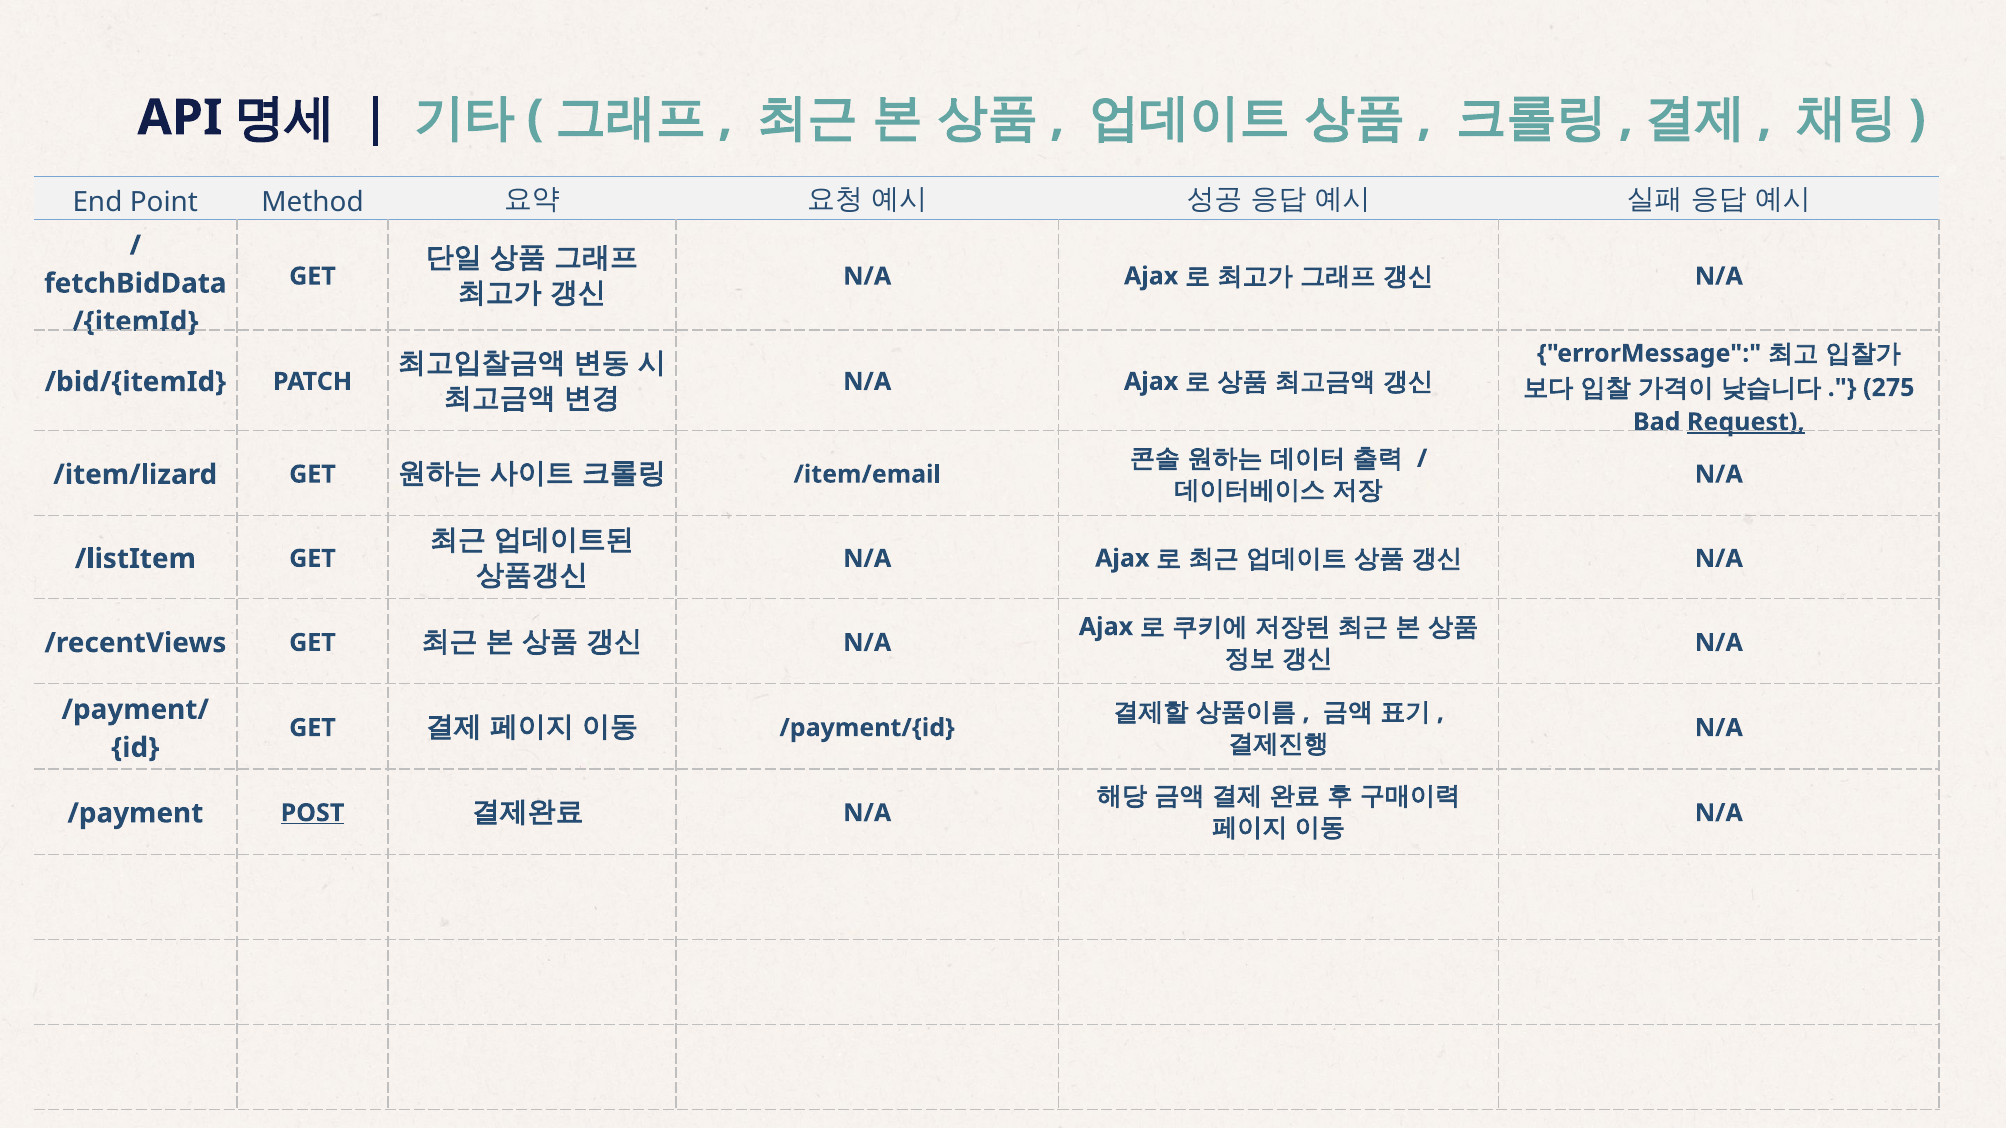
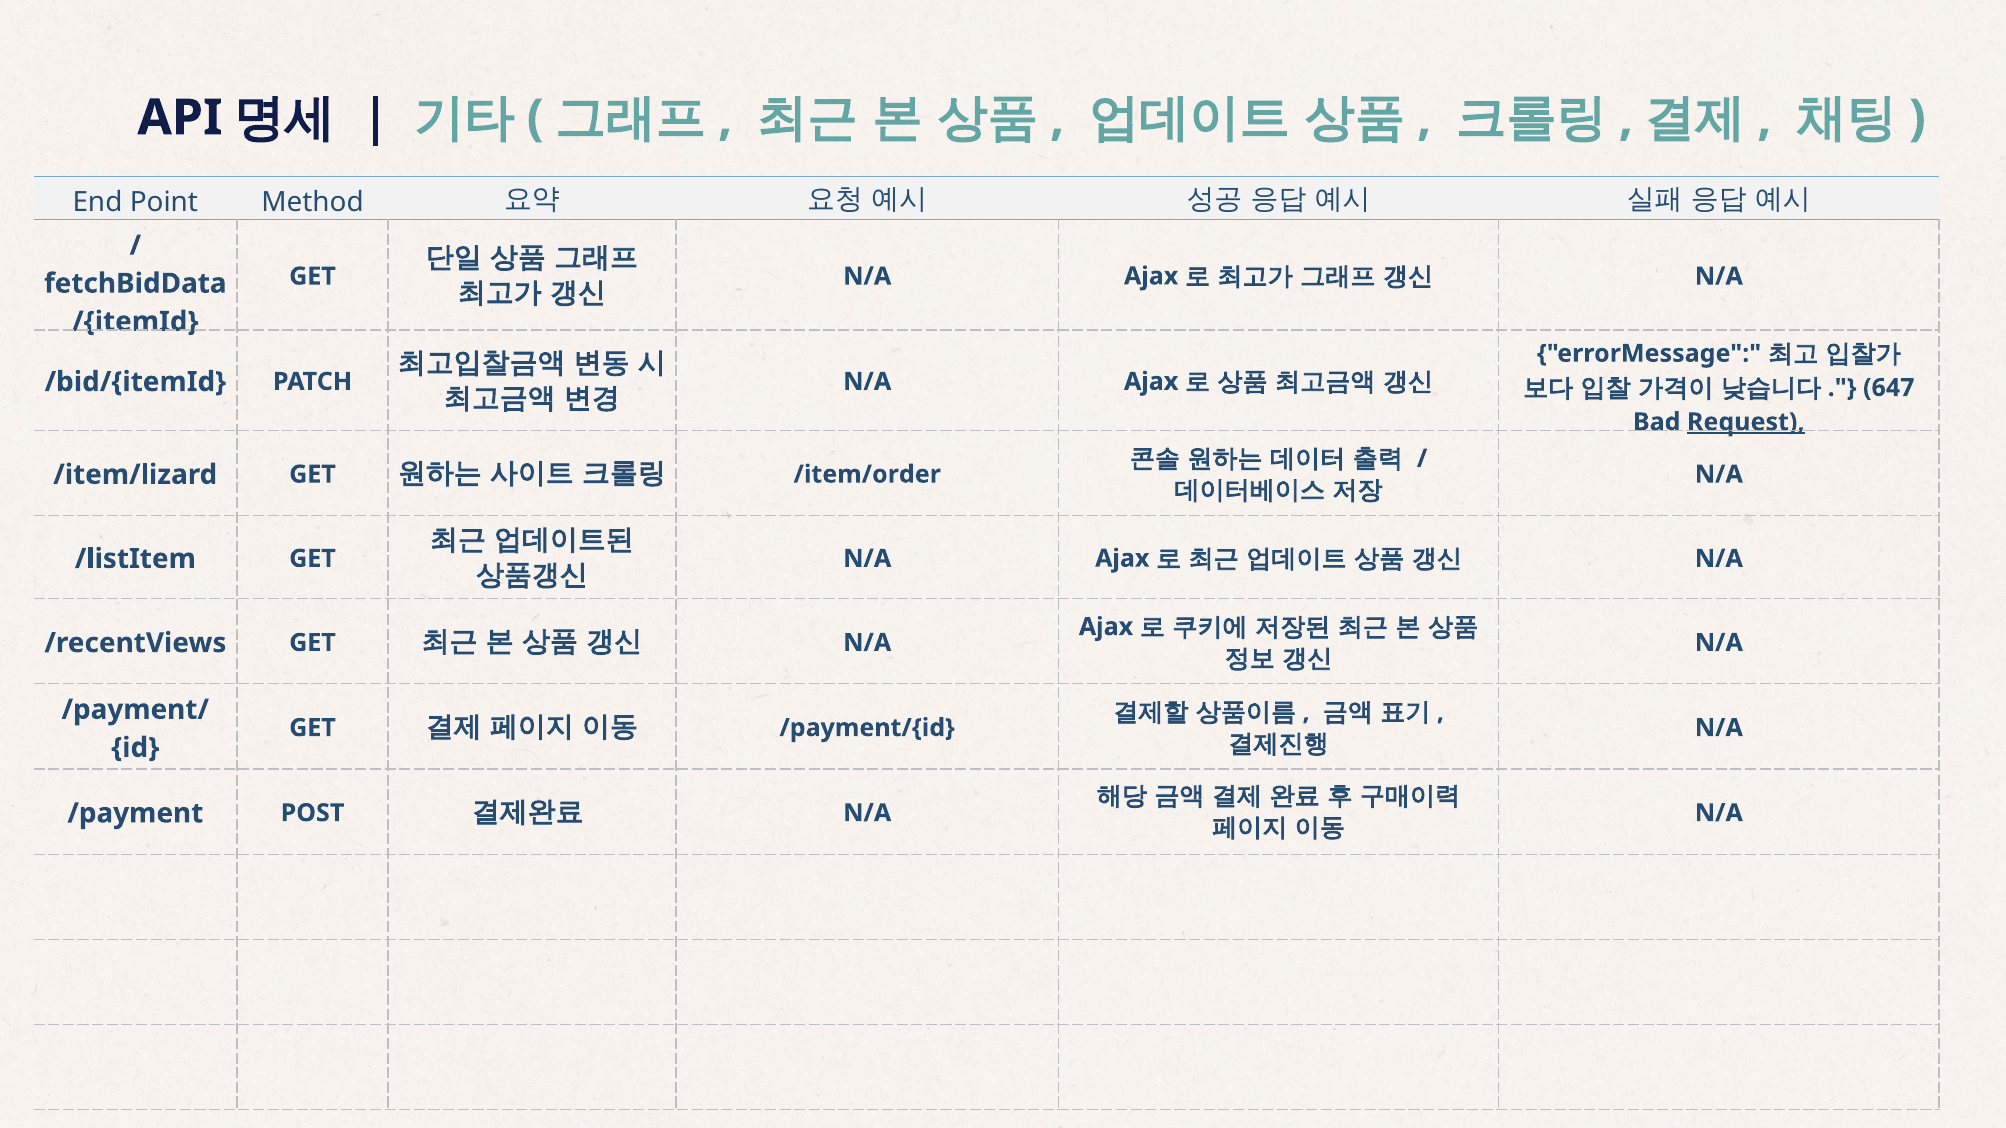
275: 275 -> 647
/item/email: /item/email -> /item/order
POST underline: present -> none
